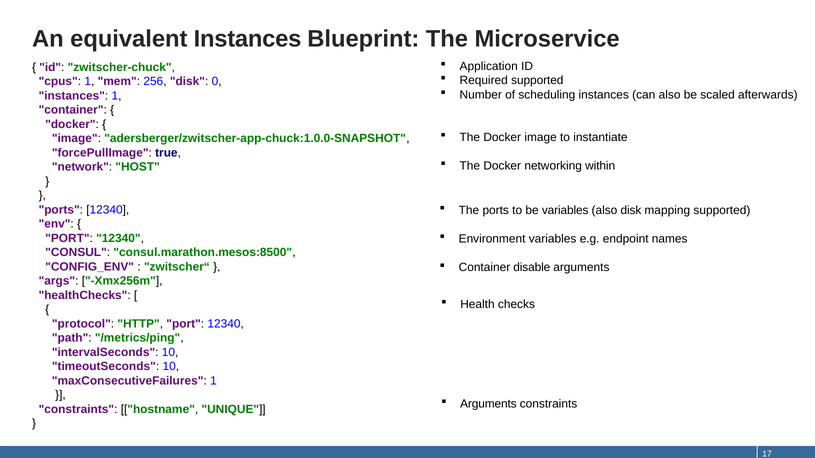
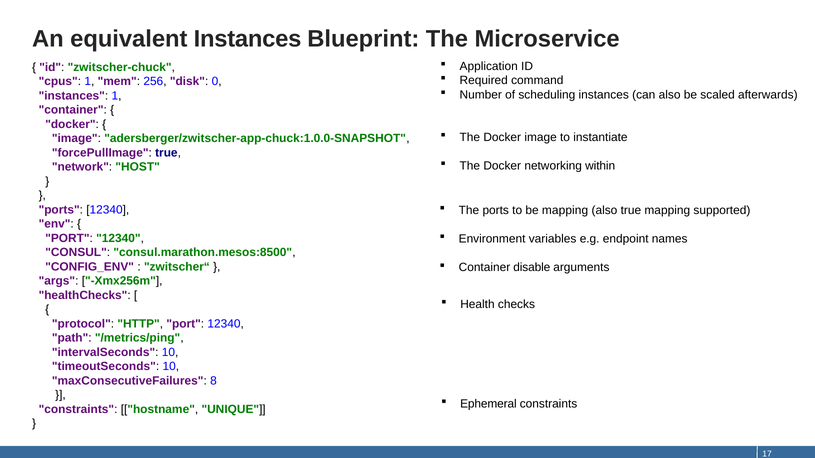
Required supported: supported -> command
be variables: variables -> mapping
also disk: disk -> true
maxConsecutiveFailures 1: 1 -> 8
Arguments at (488, 404): Arguments -> Ephemeral
